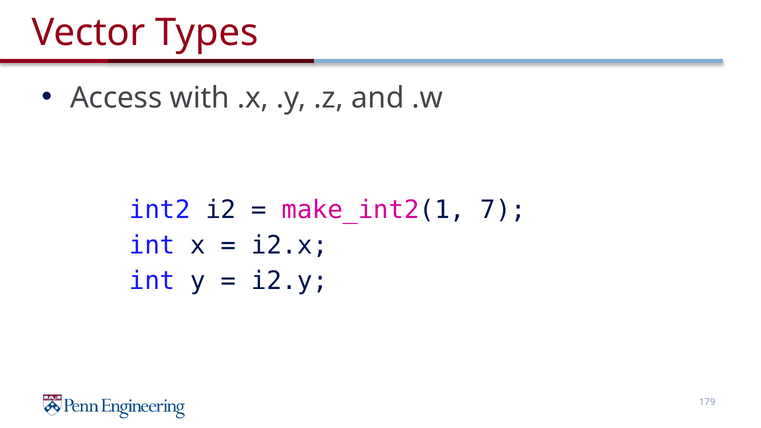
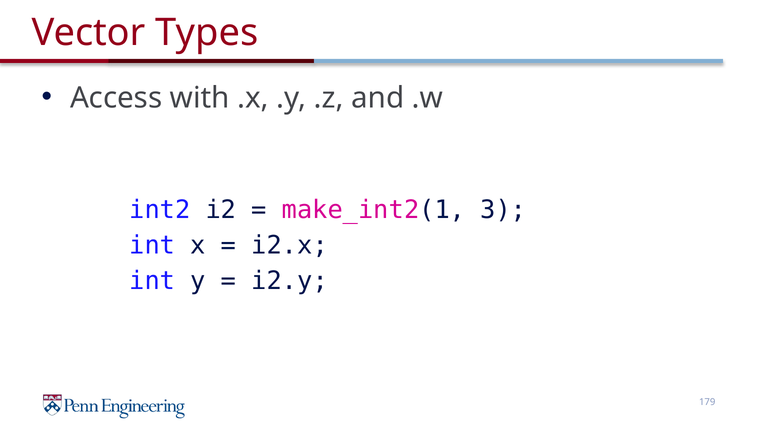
7: 7 -> 3
